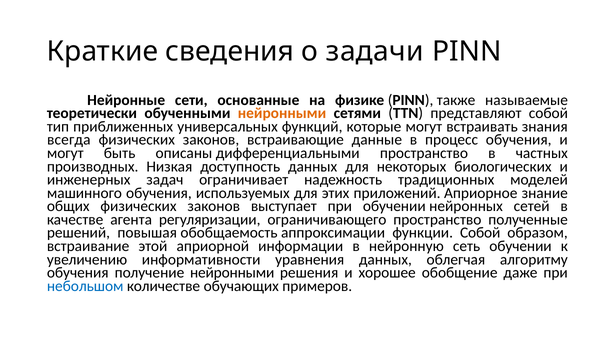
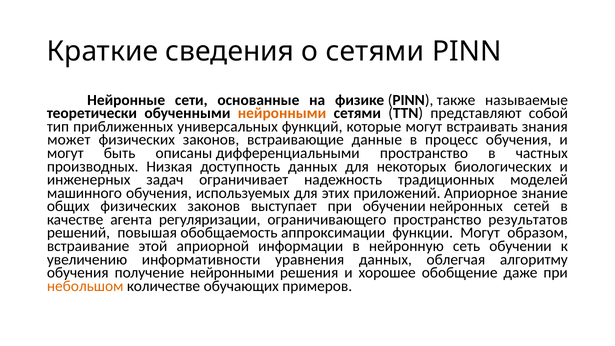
о задачи: задачи -> сетями
всегда: всегда -> может
полученные: полученные -> результатов
функции Собой: Собой -> Могут
небольшом colour: blue -> orange
